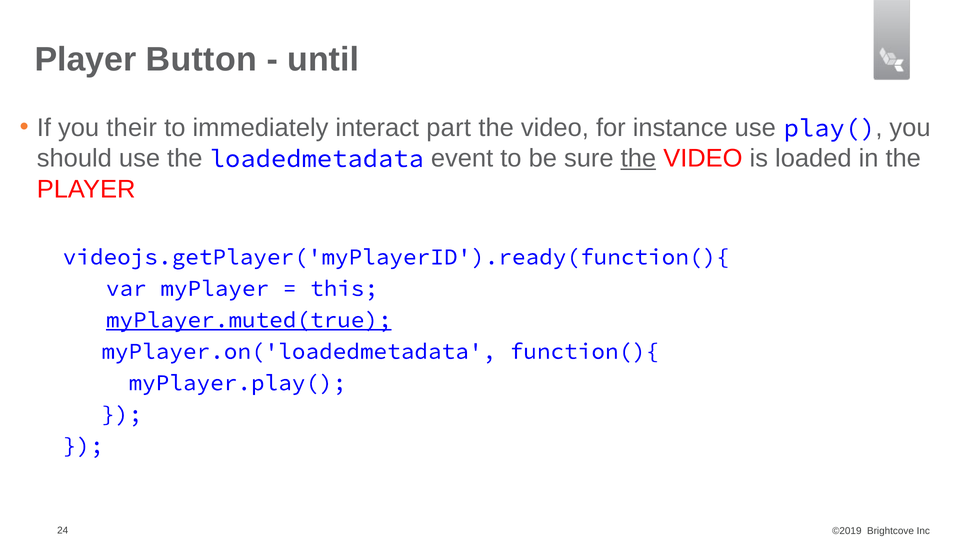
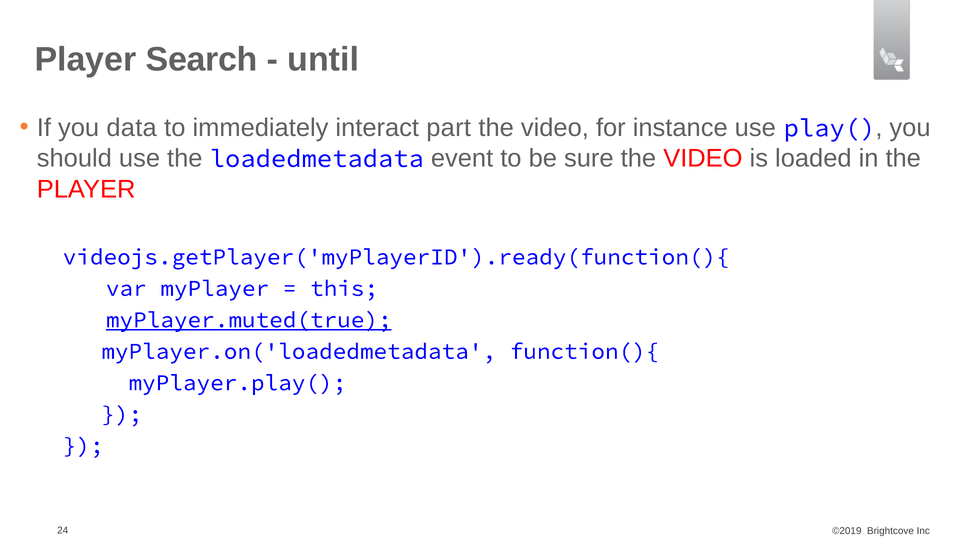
Button: Button -> Search
their: their -> data
the at (638, 159) underline: present -> none
